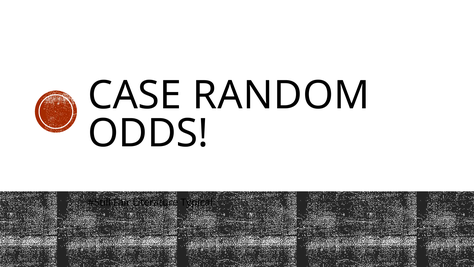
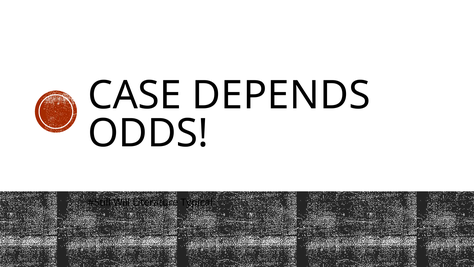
RANDOM: RANDOM -> DEPENDS
Fair: Fair -> Will
